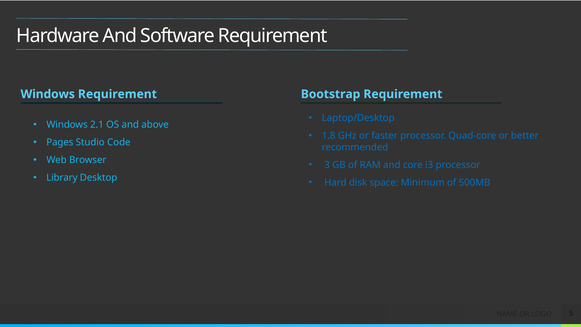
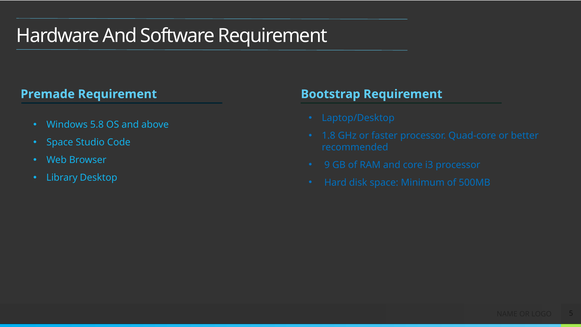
Windows at (48, 94): Windows -> Premade
2.1: 2.1 -> 5.8
Pages at (60, 142): Pages -> Space
3: 3 -> 9
